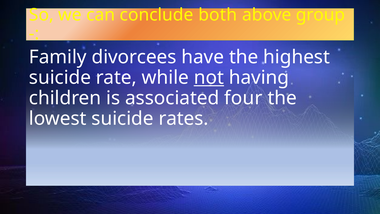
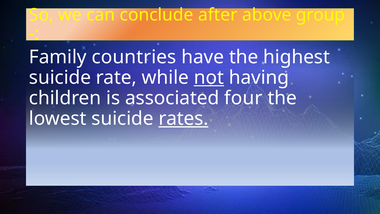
both: both -> after
divorcees: divorcees -> countries
rates underline: none -> present
